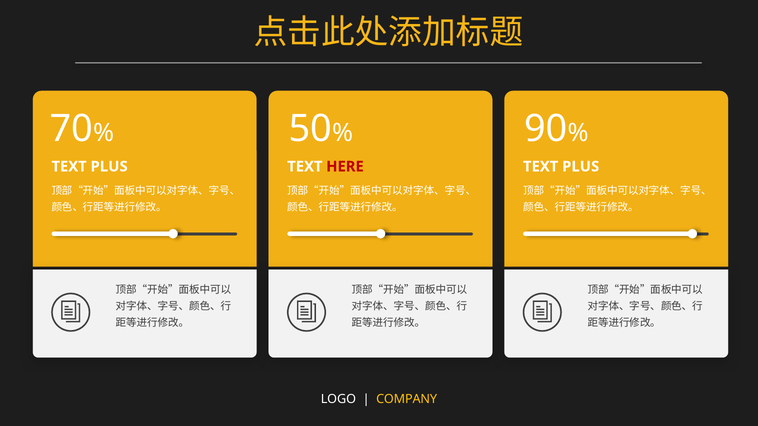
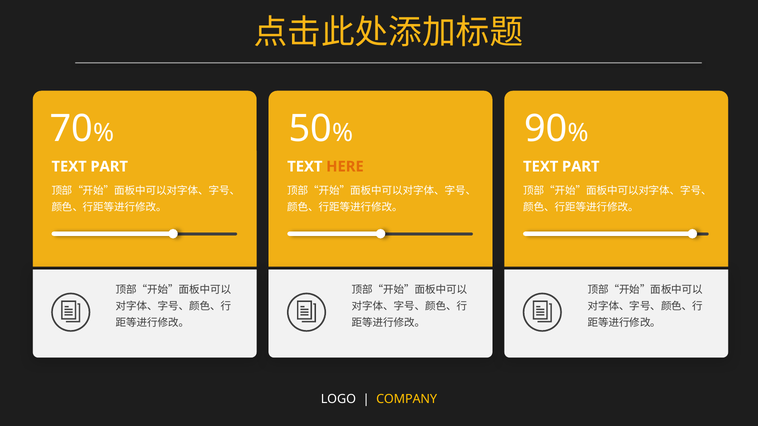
PLUS at (109, 167): PLUS -> PART
HERE colour: red -> orange
PLUS at (581, 167): PLUS -> PART
